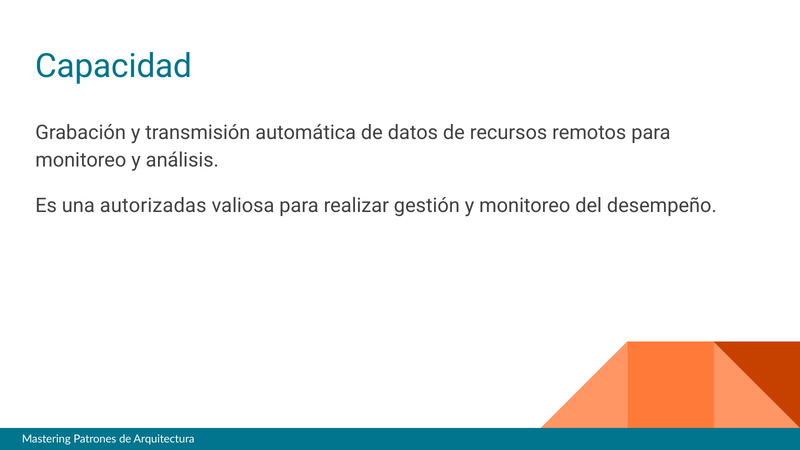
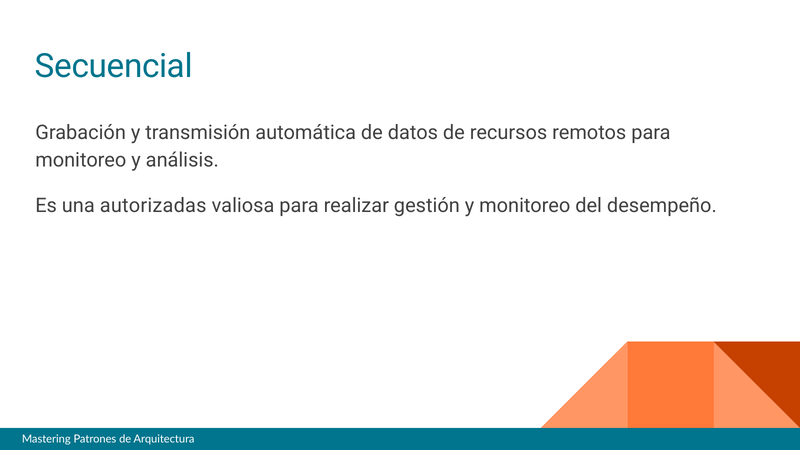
Capacidad: Capacidad -> Secuencial
